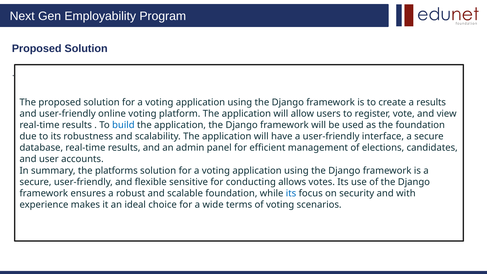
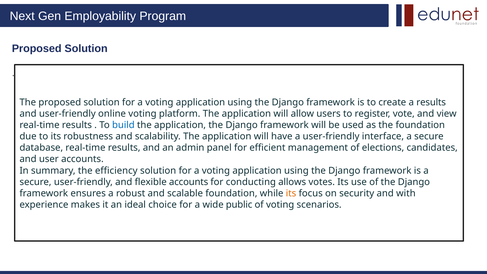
platforms: platforms -> efficiency
flexible sensitive: sensitive -> accounts
its at (291, 193) colour: blue -> orange
terms: terms -> public
